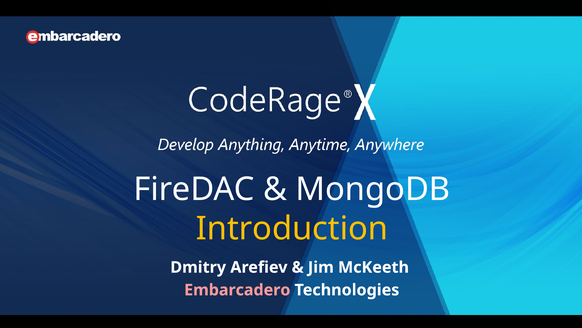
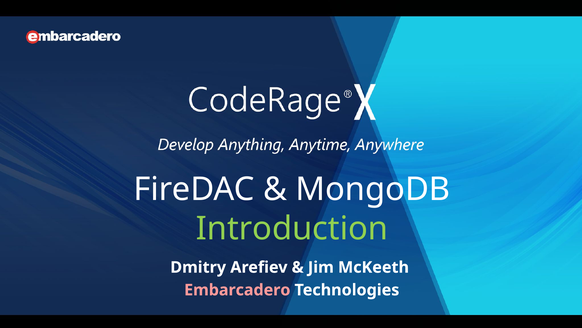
Introduction colour: yellow -> light green
